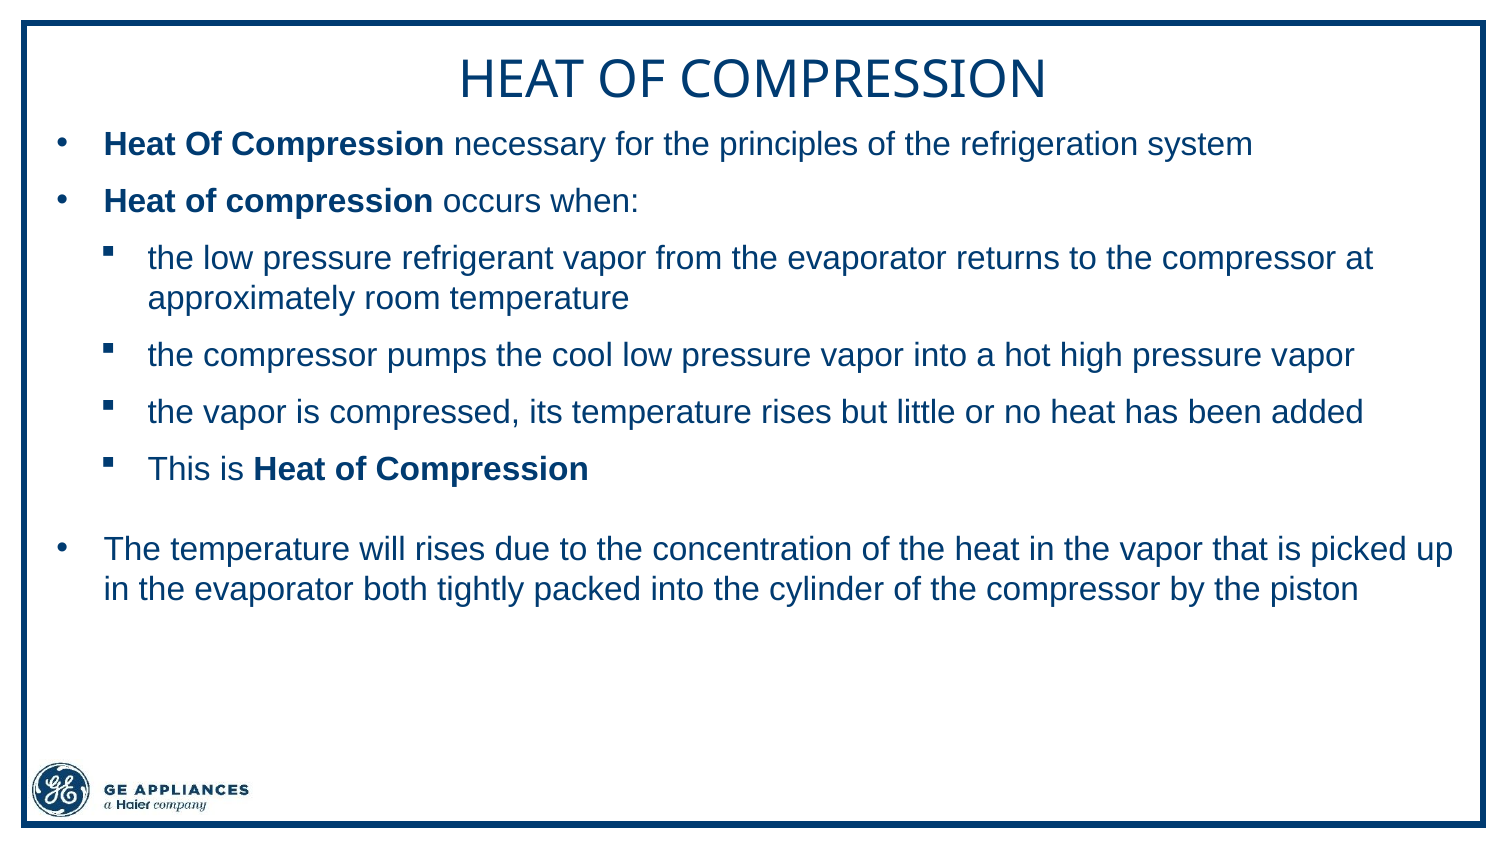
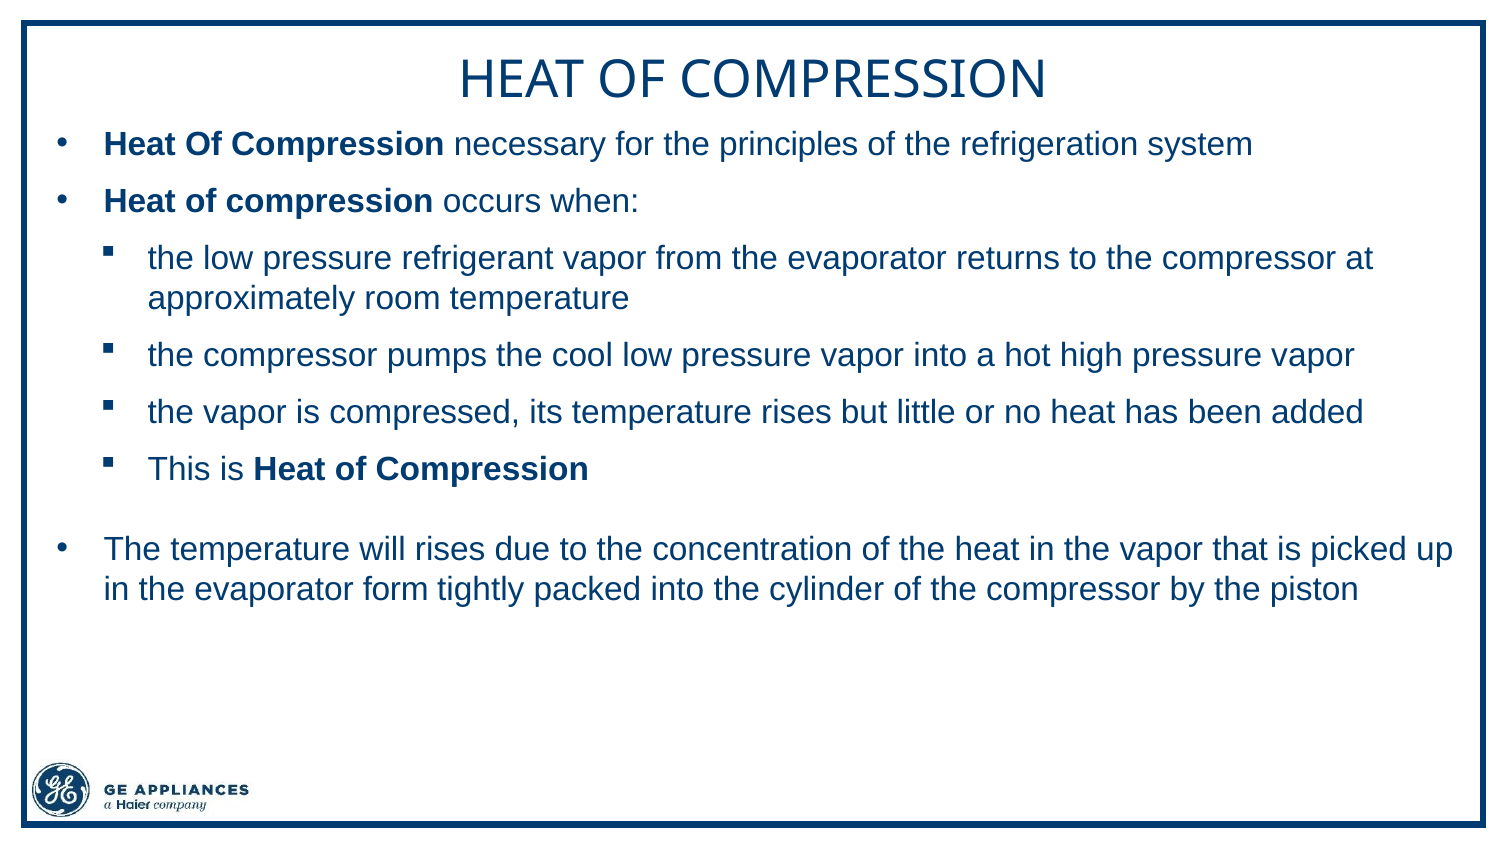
both: both -> form
